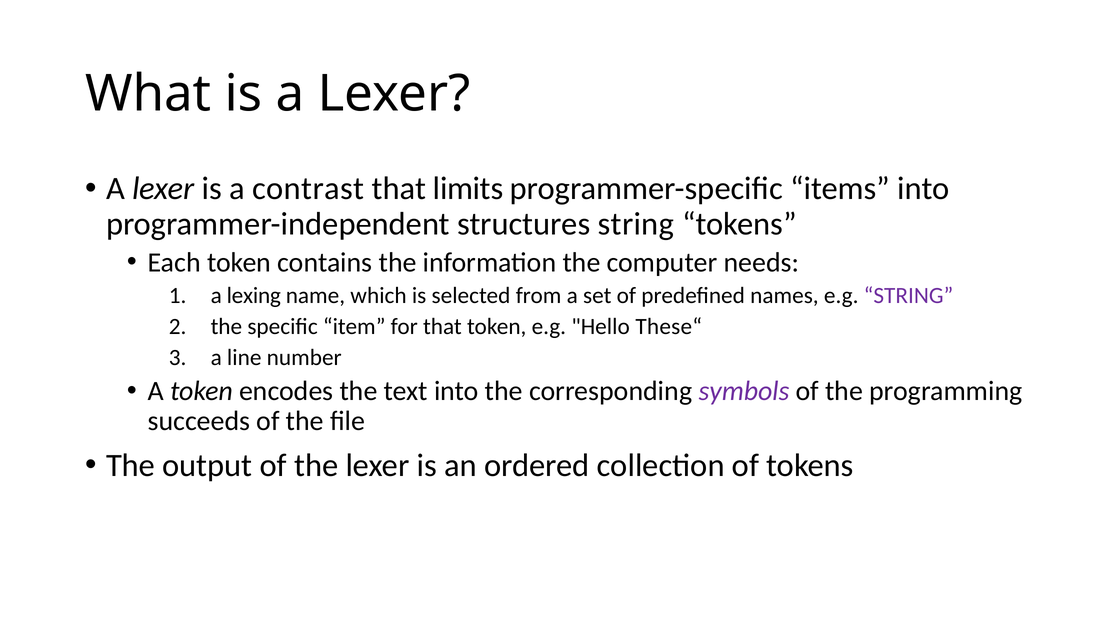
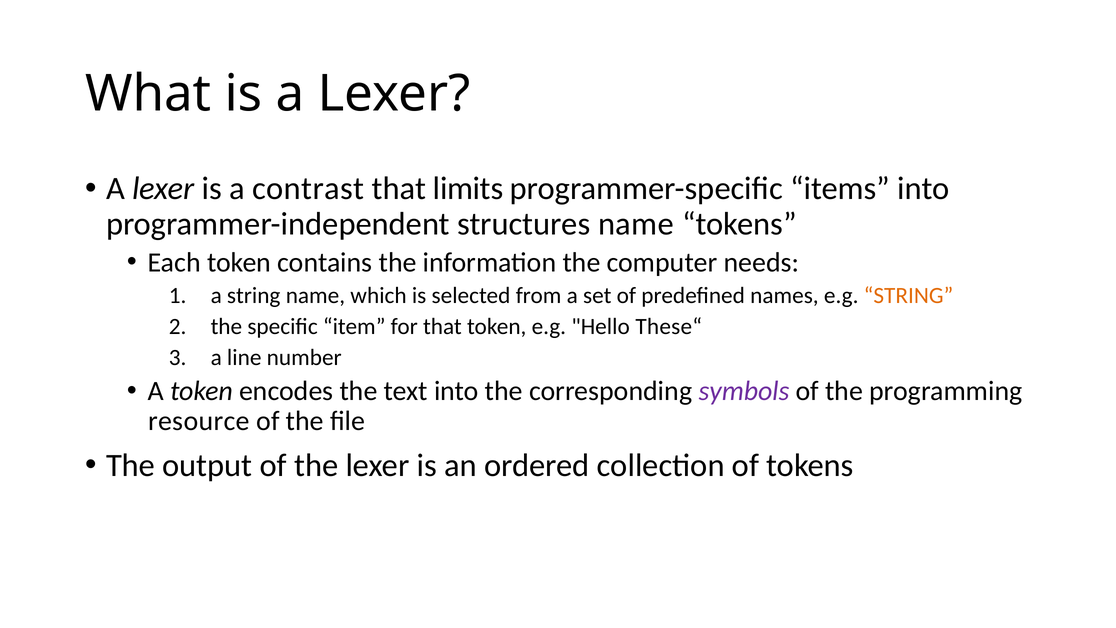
structures string: string -> name
a lexing: lexing -> string
STRING at (908, 296) colour: purple -> orange
succeeds: succeeds -> resource
